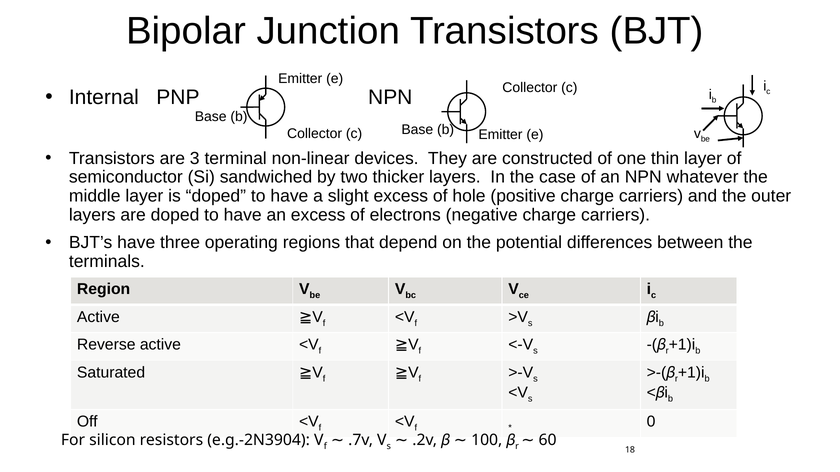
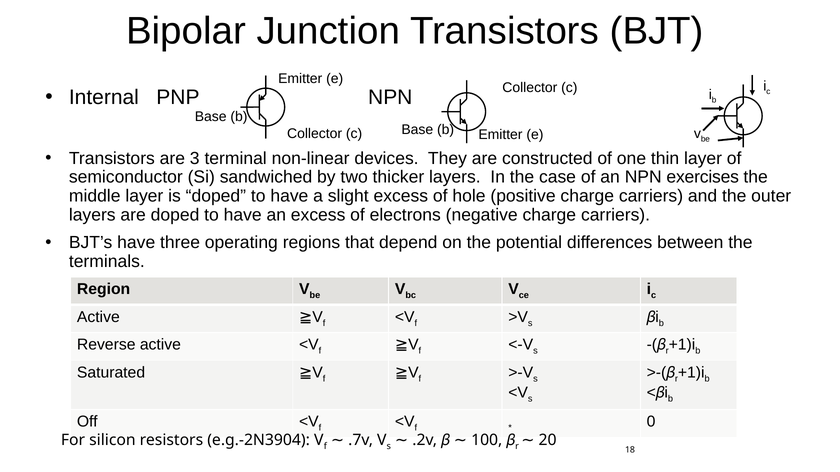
whatever: whatever -> exercises
60: 60 -> 20
